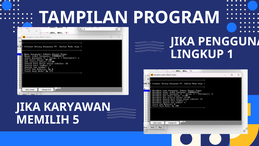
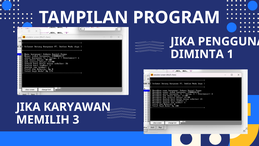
LINGKUP: LINGKUP -> DIMINTA
5: 5 -> 3
